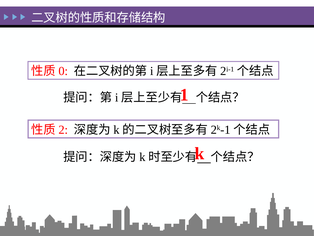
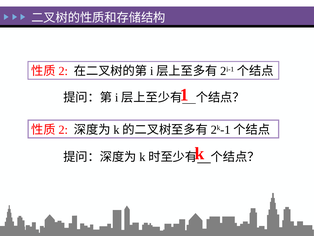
0 at (63, 71): 0 -> 2
